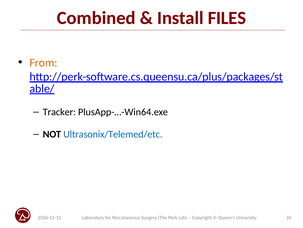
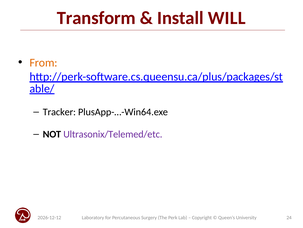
Combined: Combined -> Transform
FILES: FILES -> WILL
Ultrasonix/Telemed/etc colour: blue -> purple
